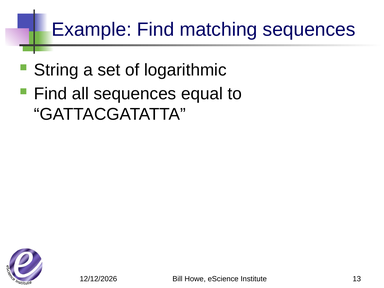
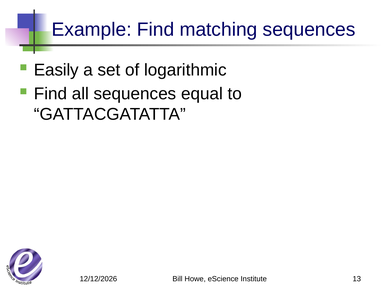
String: String -> Easily
